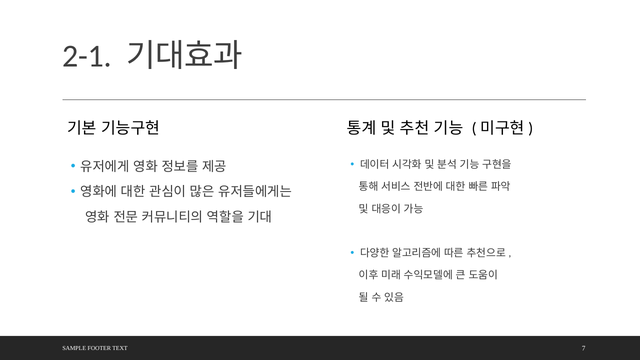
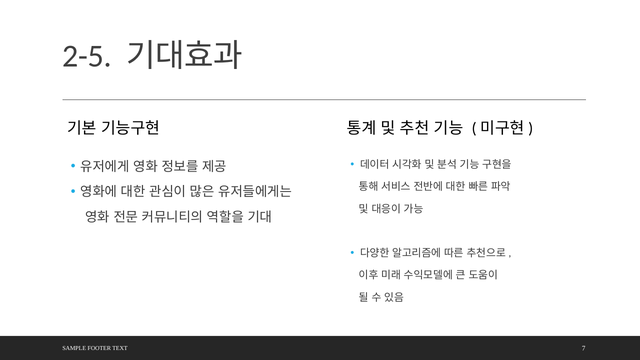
2-1: 2-1 -> 2-5
